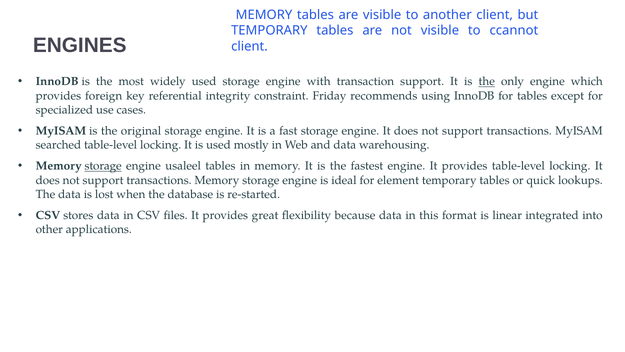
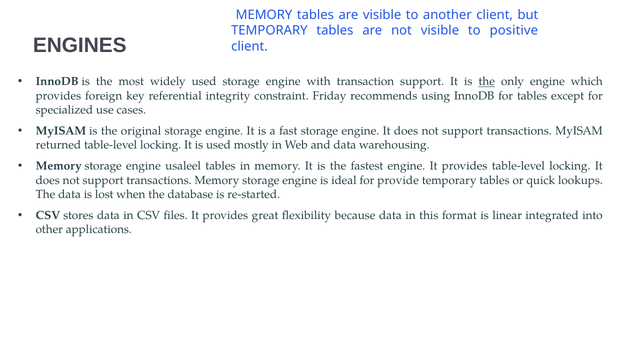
ccannot: ccannot -> positive
searched: searched -> returned
storage at (103, 166) underline: present -> none
element: element -> provide
